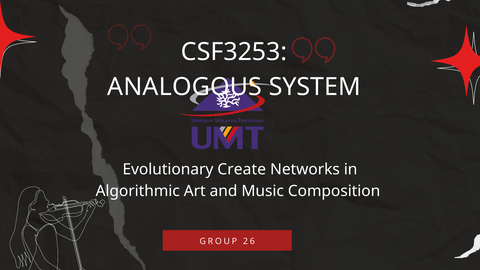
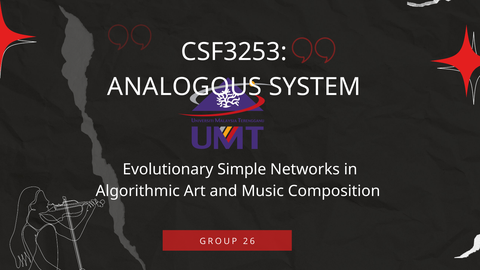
Create: Create -> Simple
